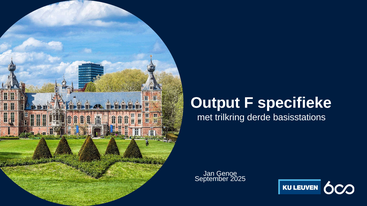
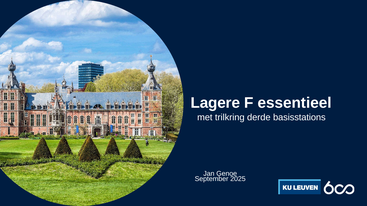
Output: Output -> Lagere
specifieke: specifieke -> essentieel
